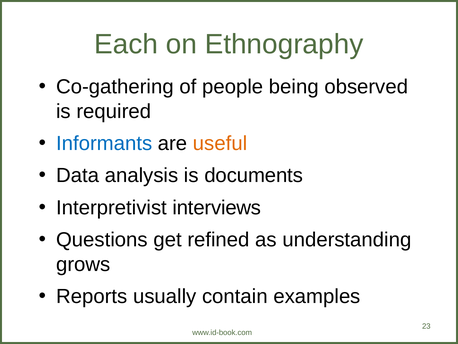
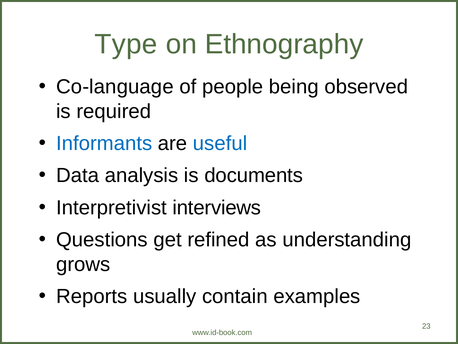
Each: Each -> Type
Co-gathering: Co-gathering -> Co-language
useful colour: orange -> blue
